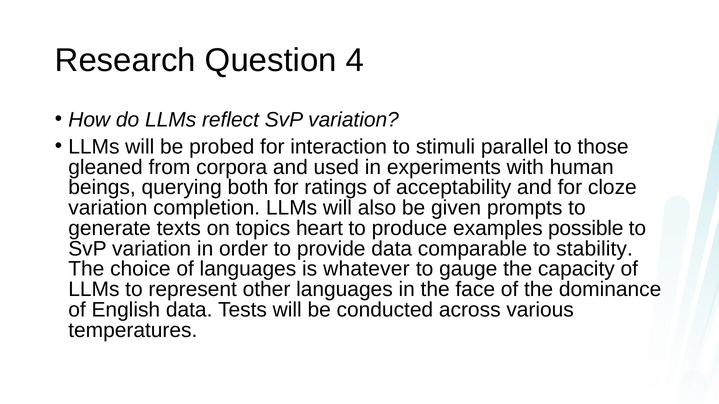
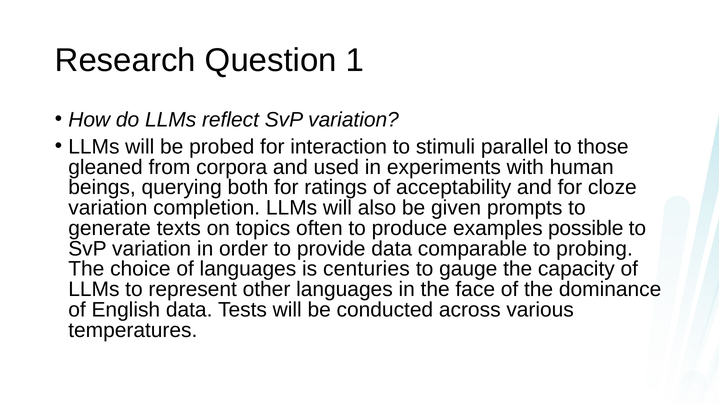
4: 4 -> 1
heart: heart -> often
stability: stability -> probing
whatever: whatever -> centuries
